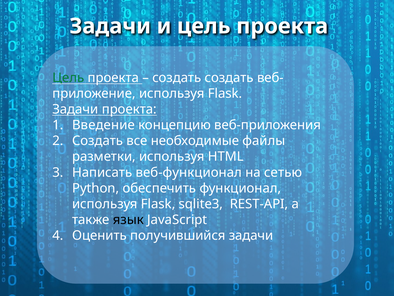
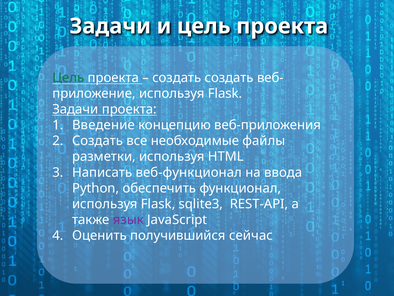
сетью: сетью -> ввода
язык colour: black -> purple
получившийся задачи: задачи -> сейчас
